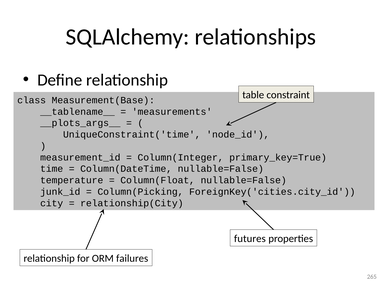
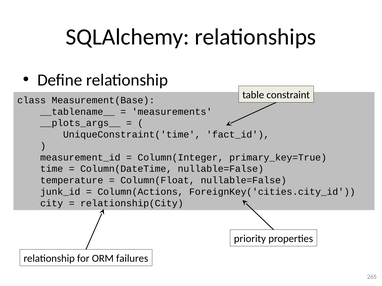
node_id: node_id -> fact_id
Column(Picking: Column(Picking -> Column(Actions
futures: futures -> priority
